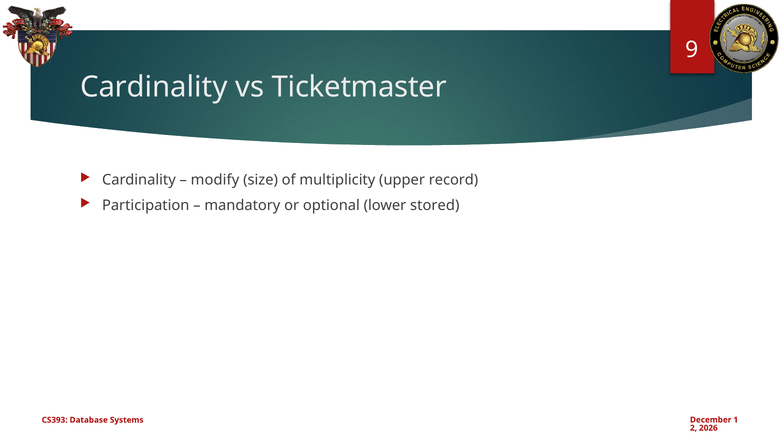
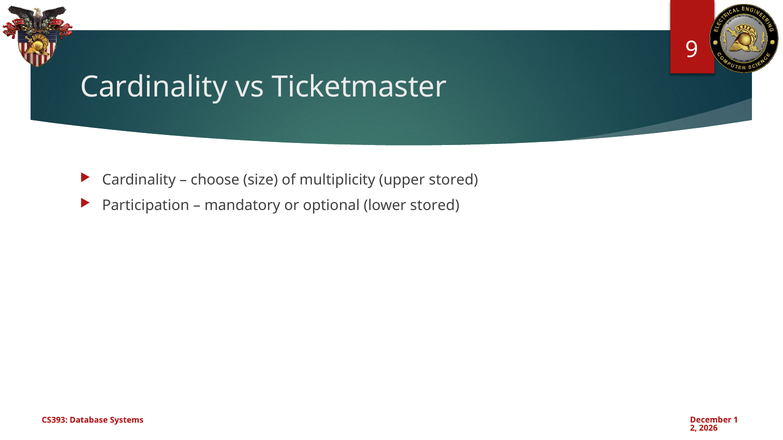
modify: modify -> choose
upper record: record -> stored
